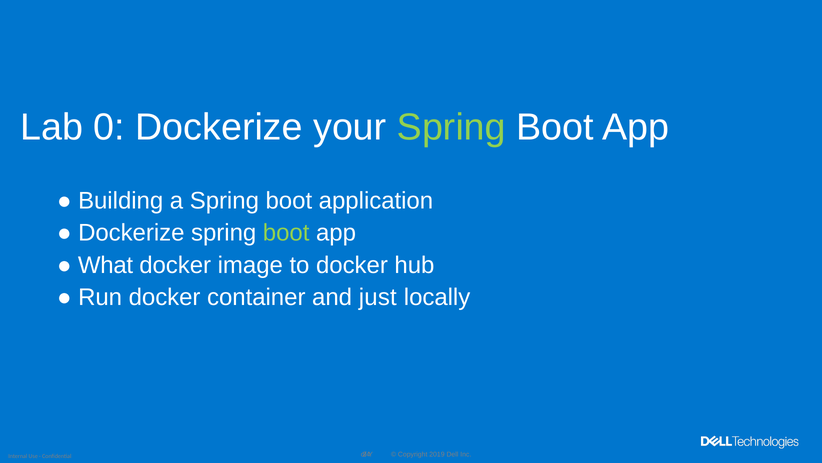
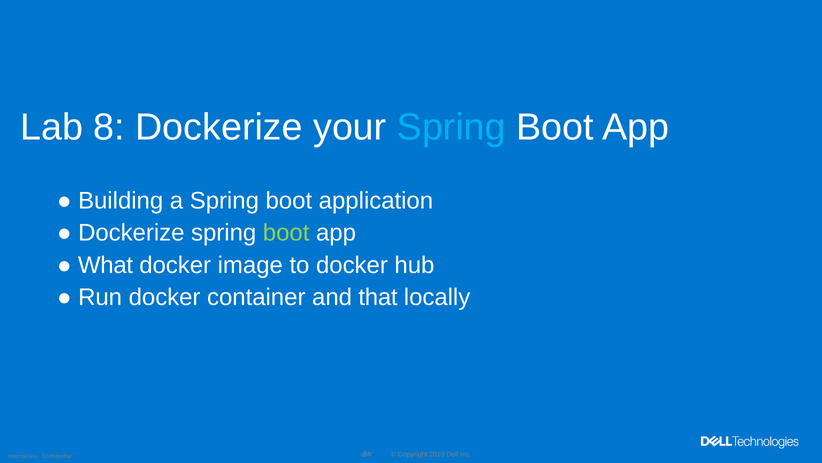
0: 0 -> 8
Spring at (451, 127) colour: light green -> light blue
just: just -> that
